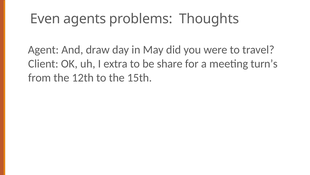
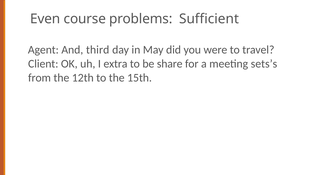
agents: agents -> course
Thoughts: Thoughts -> Sufficient
draw: draw -> third
turn’s: turn’s -> sets’s
